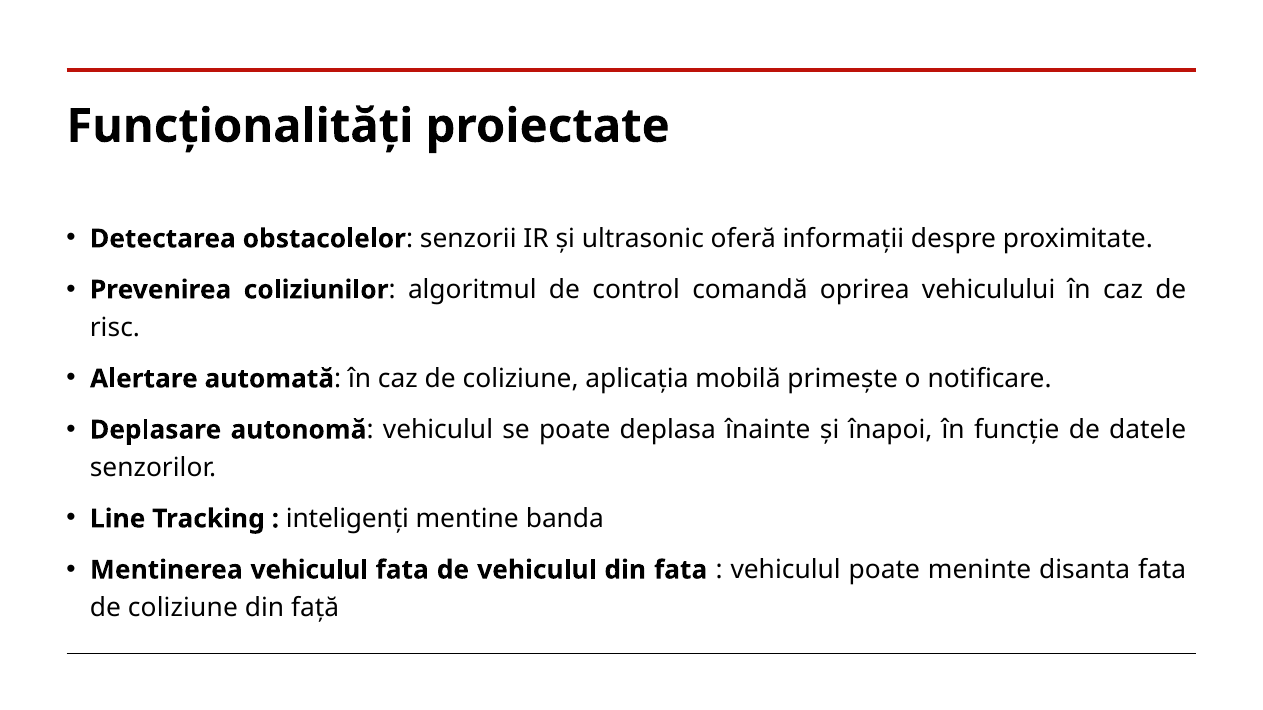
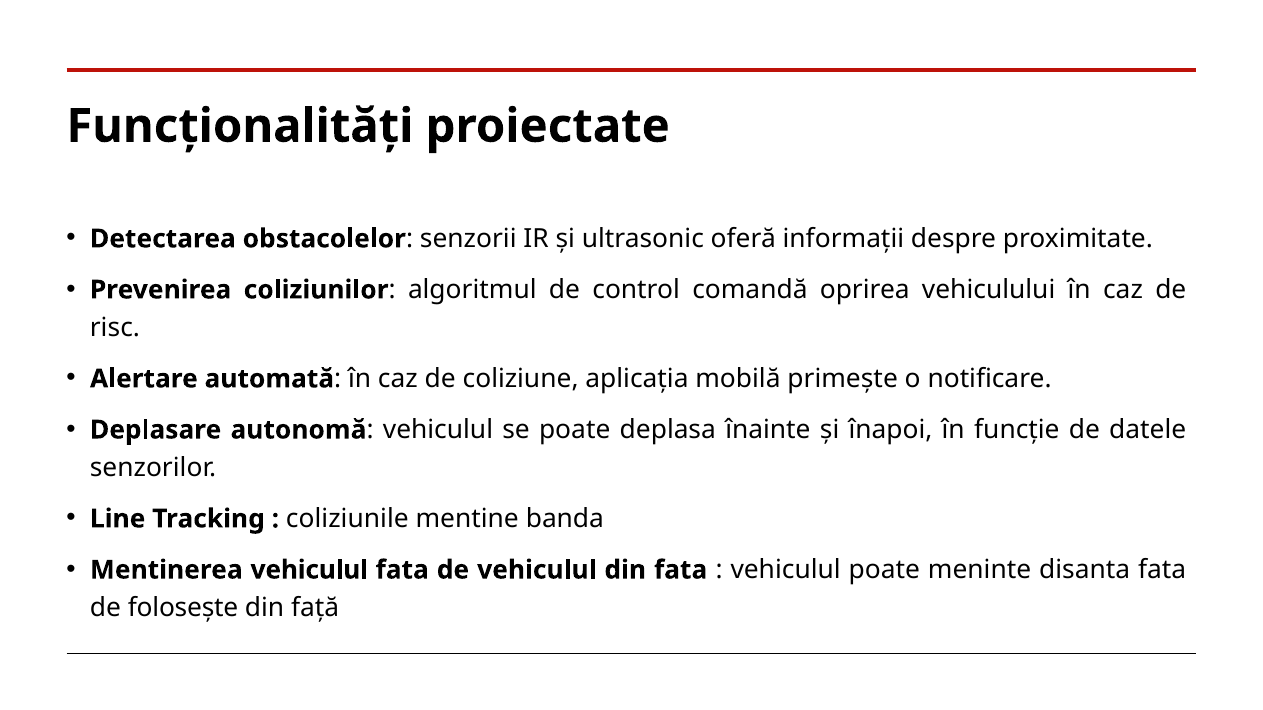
inteligenți: inteligenți -> coliziunile
coliziune at (183, 608): coliziune -> folosește
